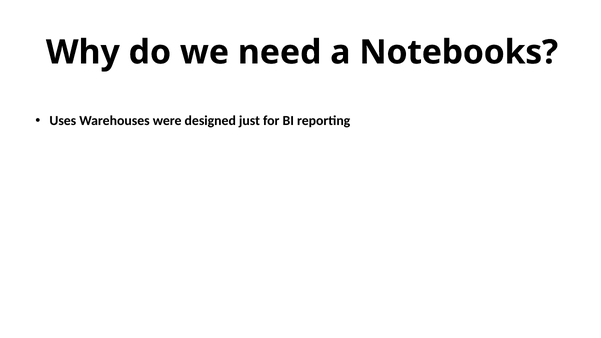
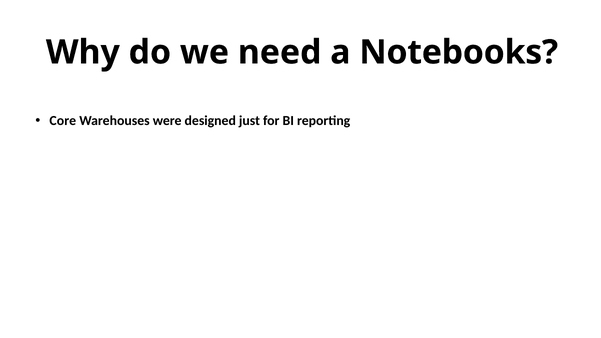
Uses: Uses -> Core
